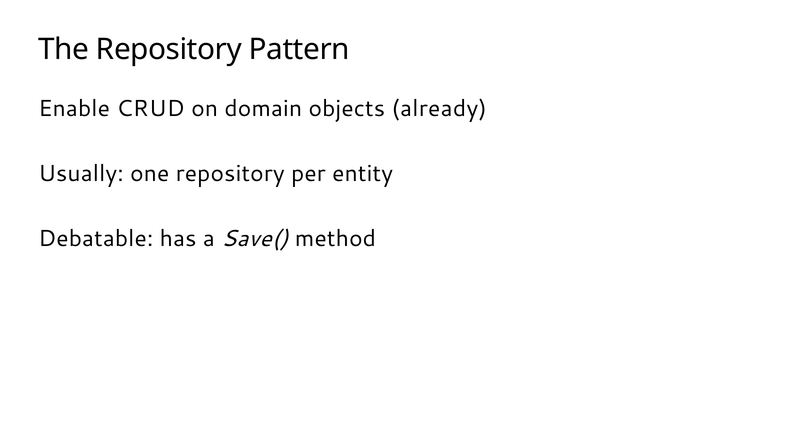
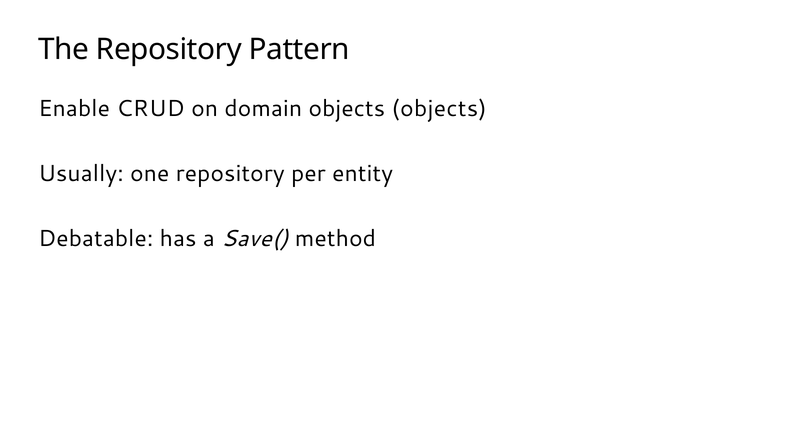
objects already: already -> objects
